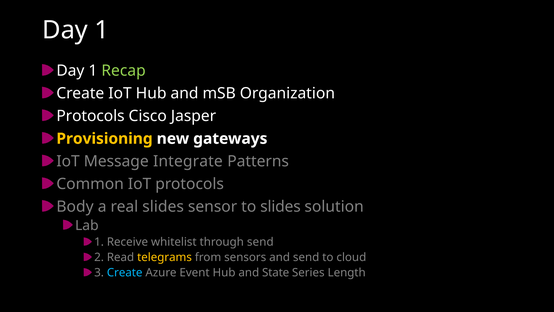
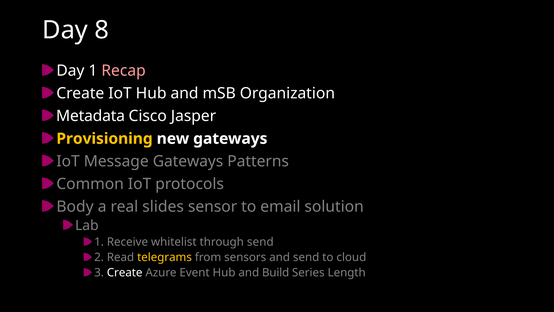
1 at (102, 30): 1 -> 8
Recap colour: light green -> pink
Protocols at (90, 116): Protocols -> Metadata
Message Integrate: Integrate -> Gateways
to slides: slides -> email
Create at (125, 272) colour: light blue -> white
State: State -> Build
